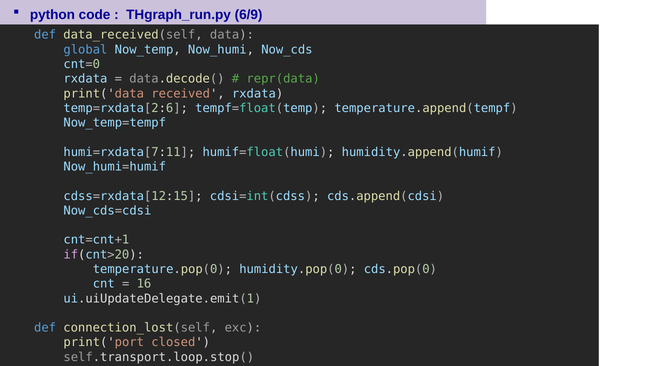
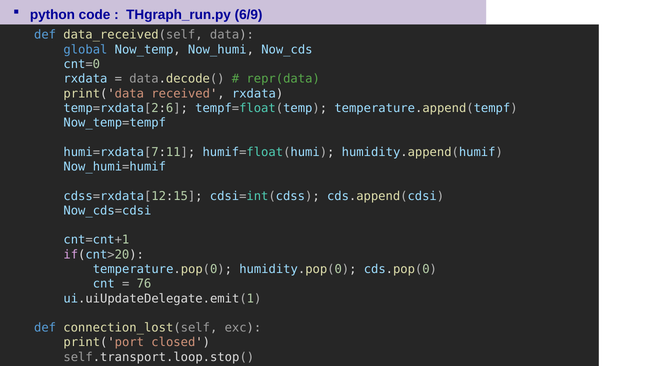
16: 16 -> 76
